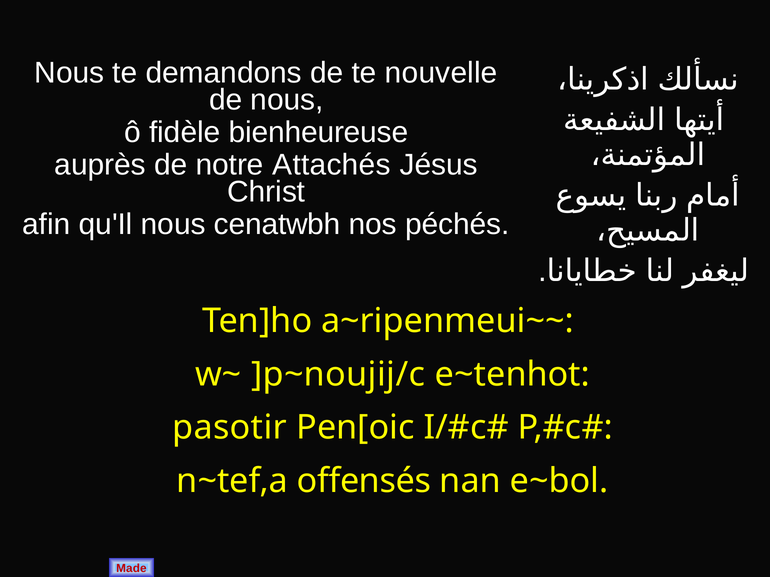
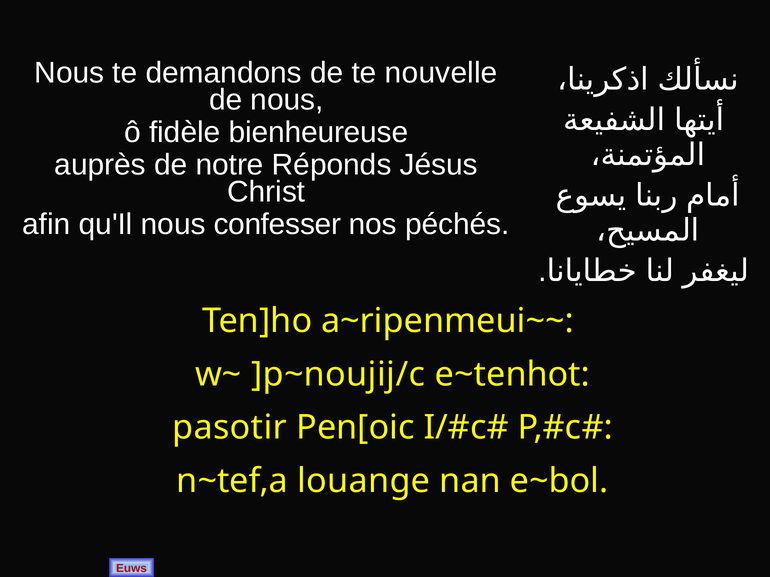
Attachés: Attachés -> Réponds
cenatwbh: cenatwbh -> confesser
offensés: offensés -> louange
Made: Made -> Euws
